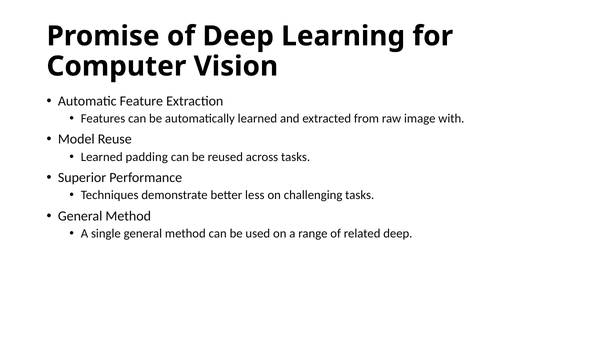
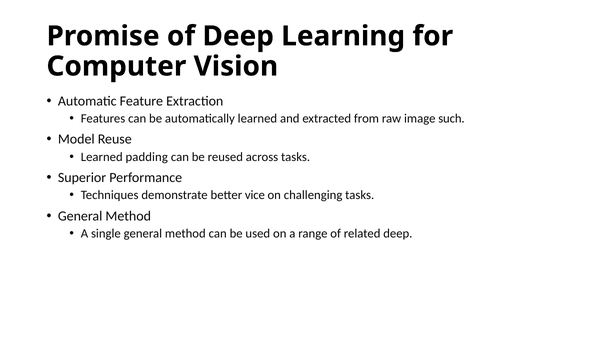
with: with -> such
less: less -> vice
